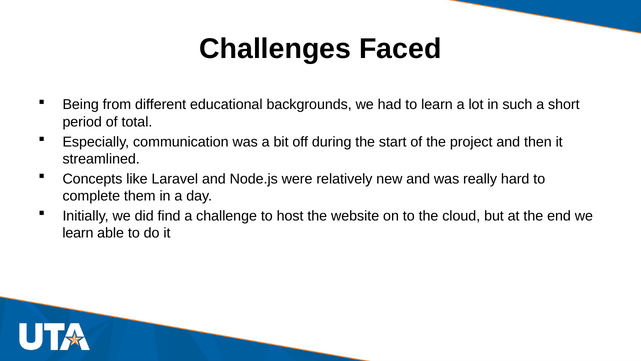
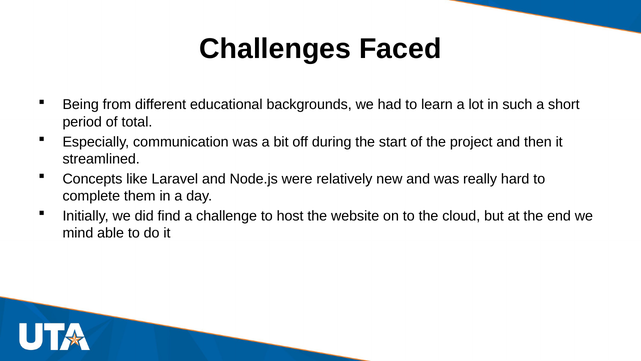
learn at (78, 233): learn -> mind
